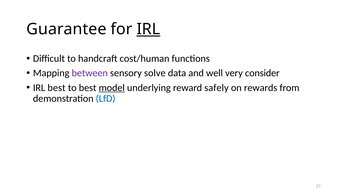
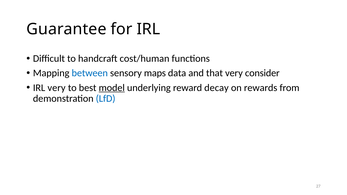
IRL at (148, 29) underline: present -> none
between colour: purple -> blue
solve: solve -> maps
well: well -> that
IRL best: best -> very
safely: safely -> decay
